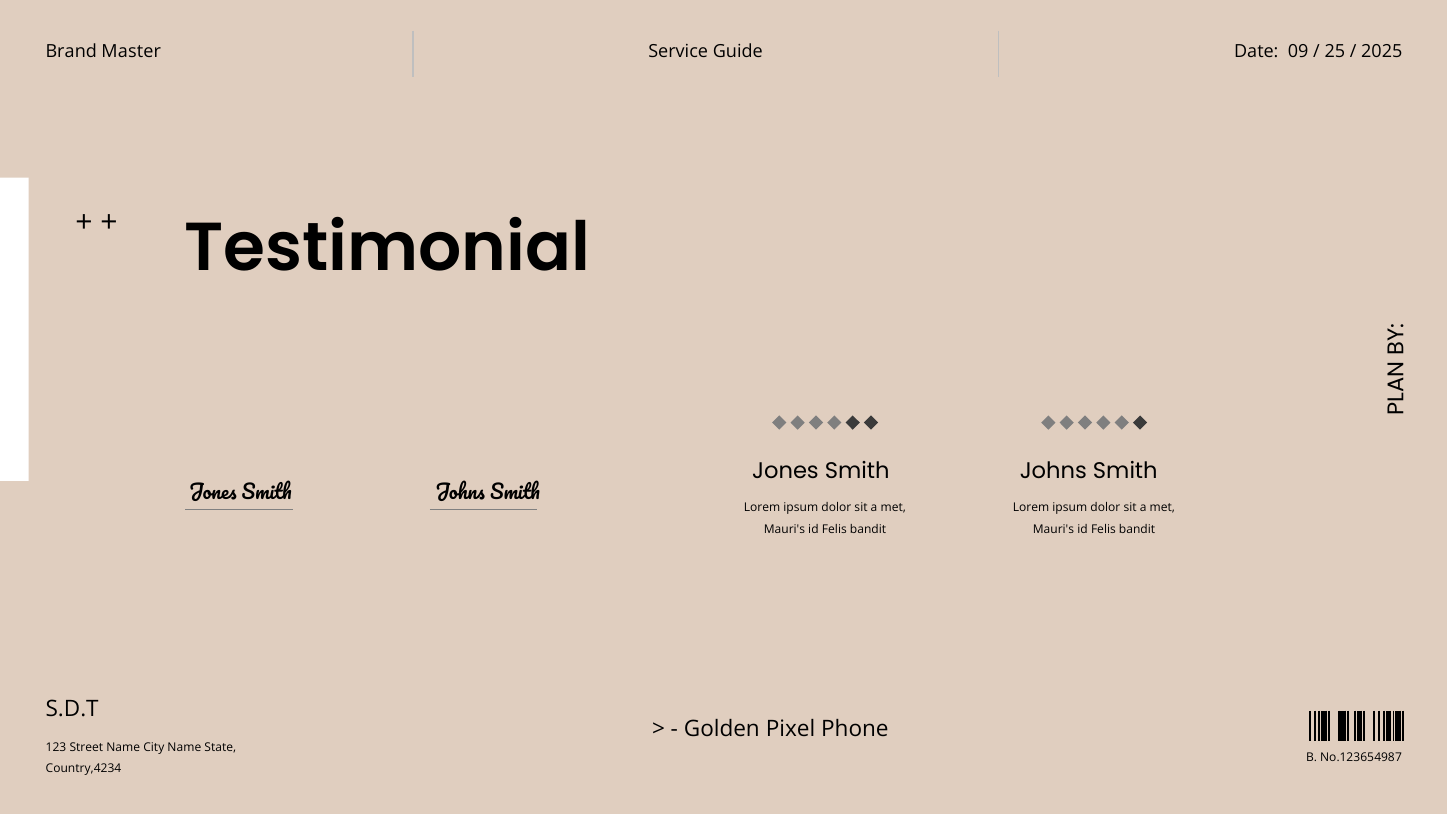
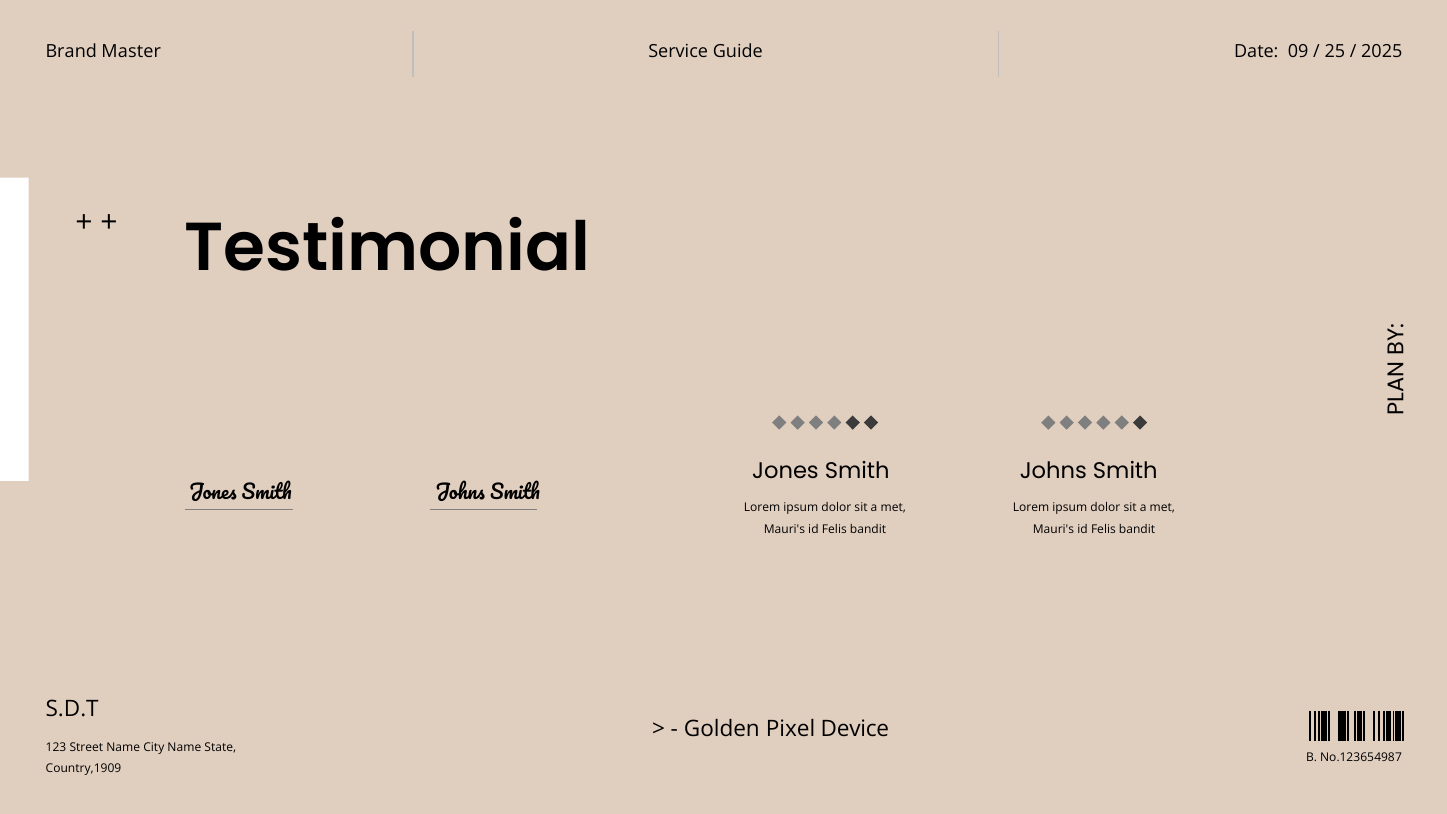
Phone: Phone -> Device
Country,4234: Country,4234 -> Country,1909
